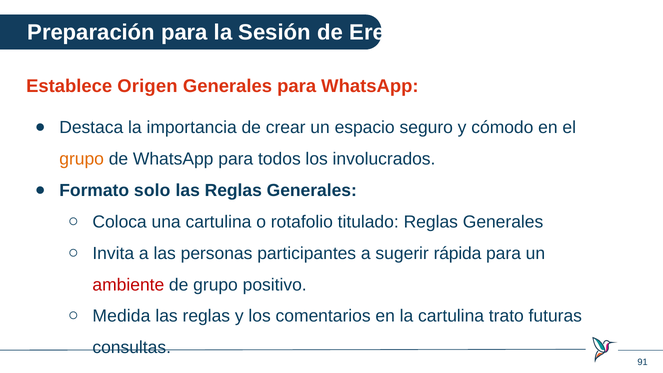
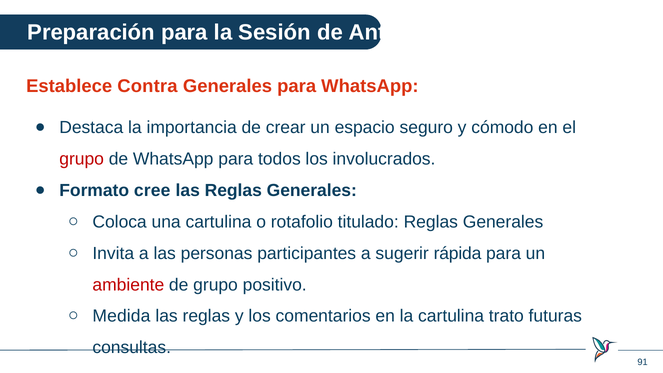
Eres: Eres -> Ante
Origen: Origen -> Contra
grupo at (82, 159) colour: orange -> red
solo: solo -> cree
